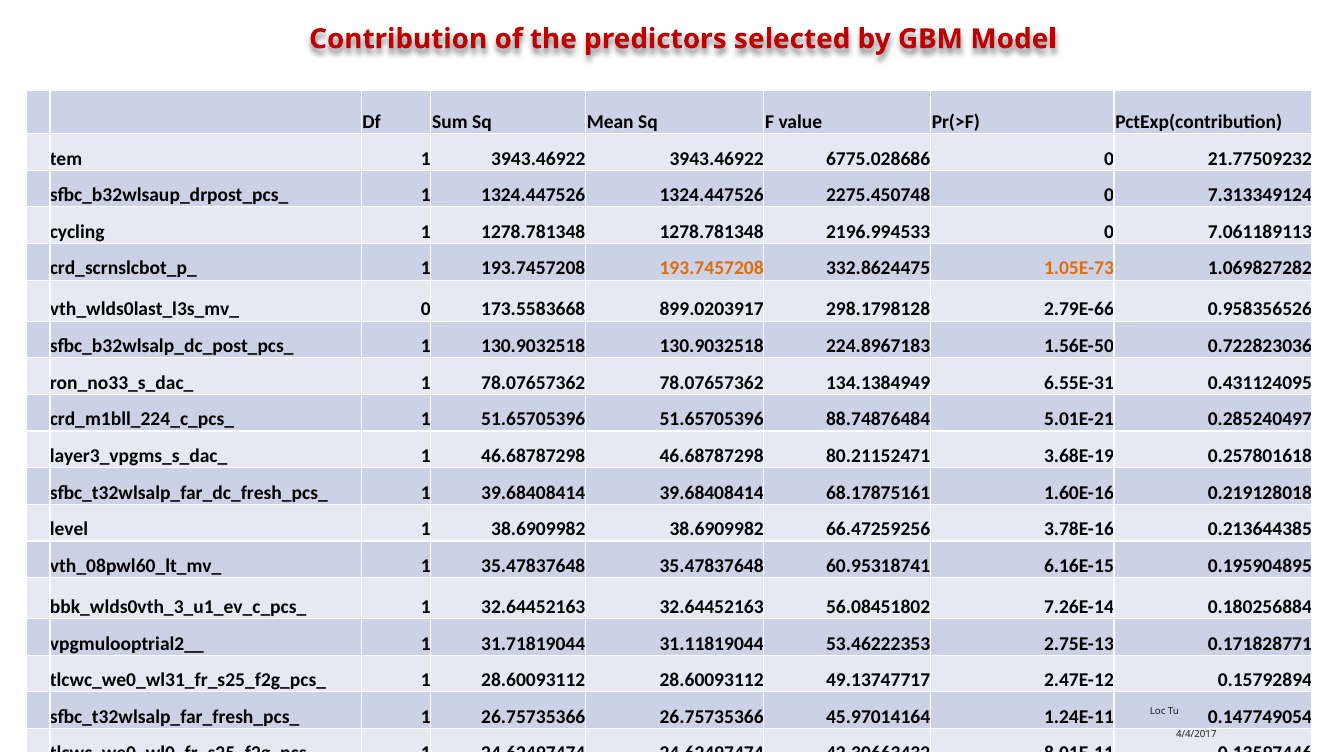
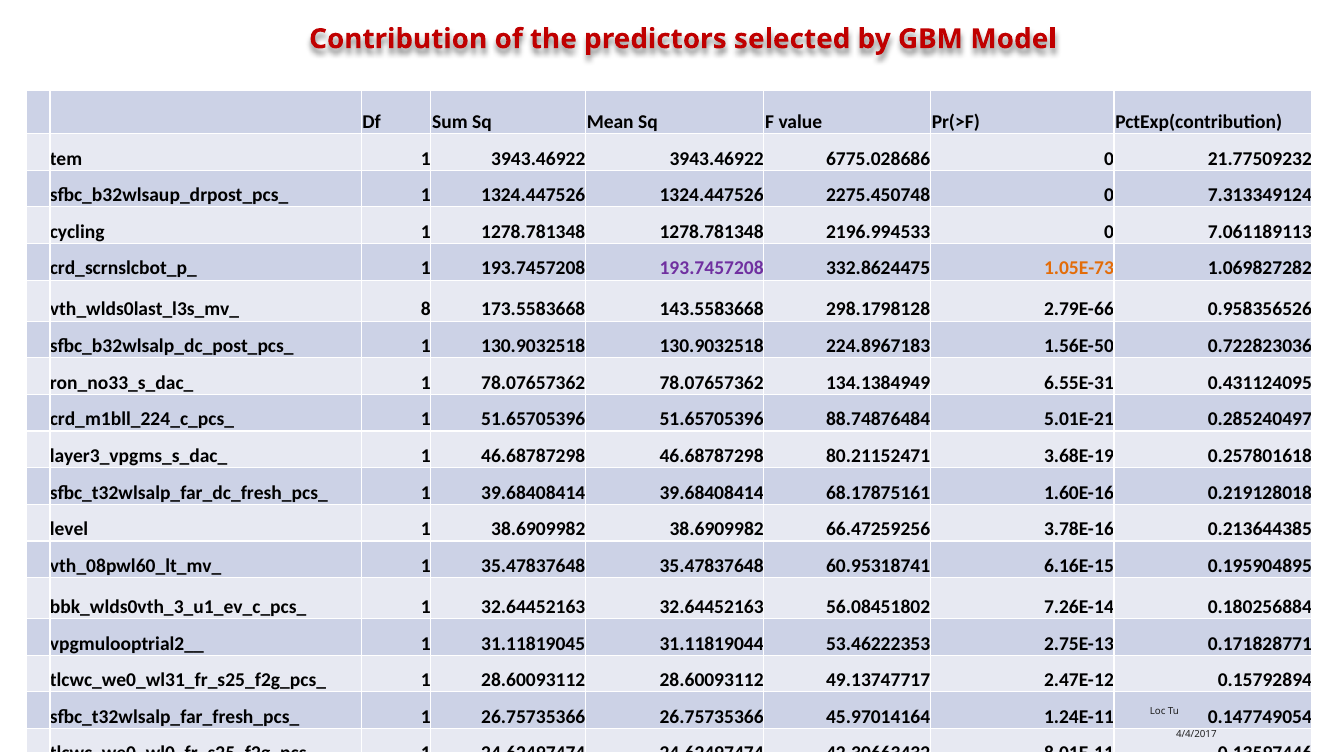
193.7457208 at (712, 269) colour: orange -> purple
0 at (426, 310): 0 -> 8
899.0203917: 899.0203917 -> 143.5583668
31.71819044: 31.71819044 -> 31.11819045
